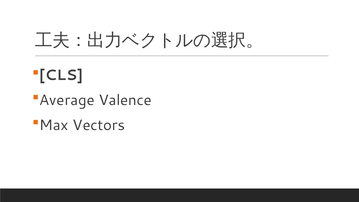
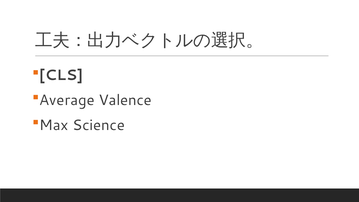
Vectors: Vectors -> Science
